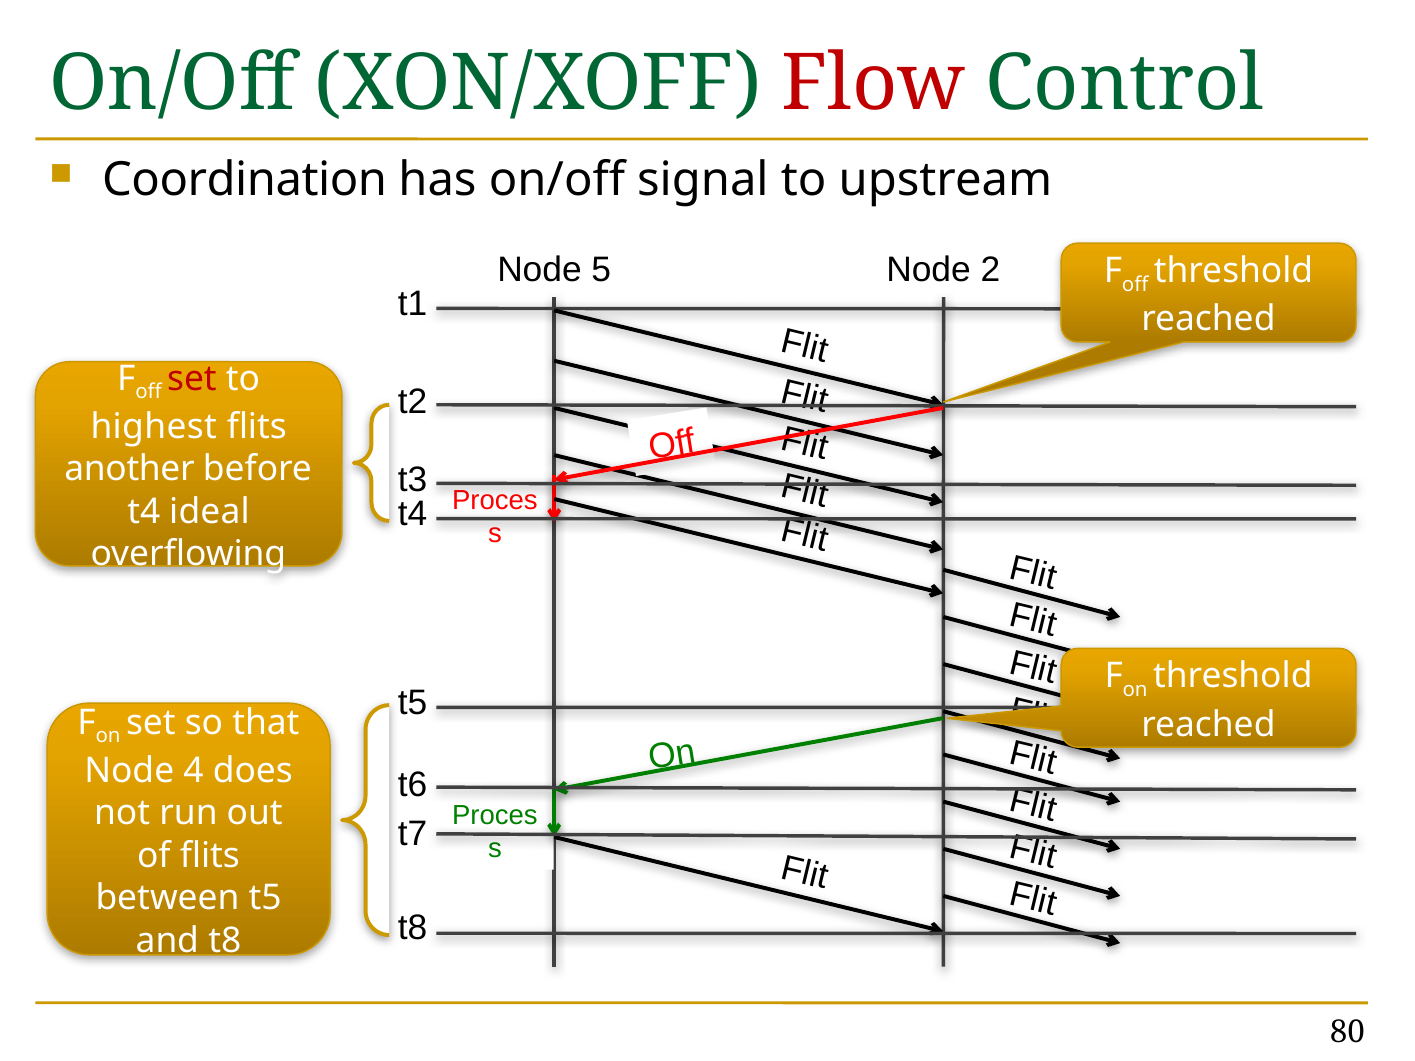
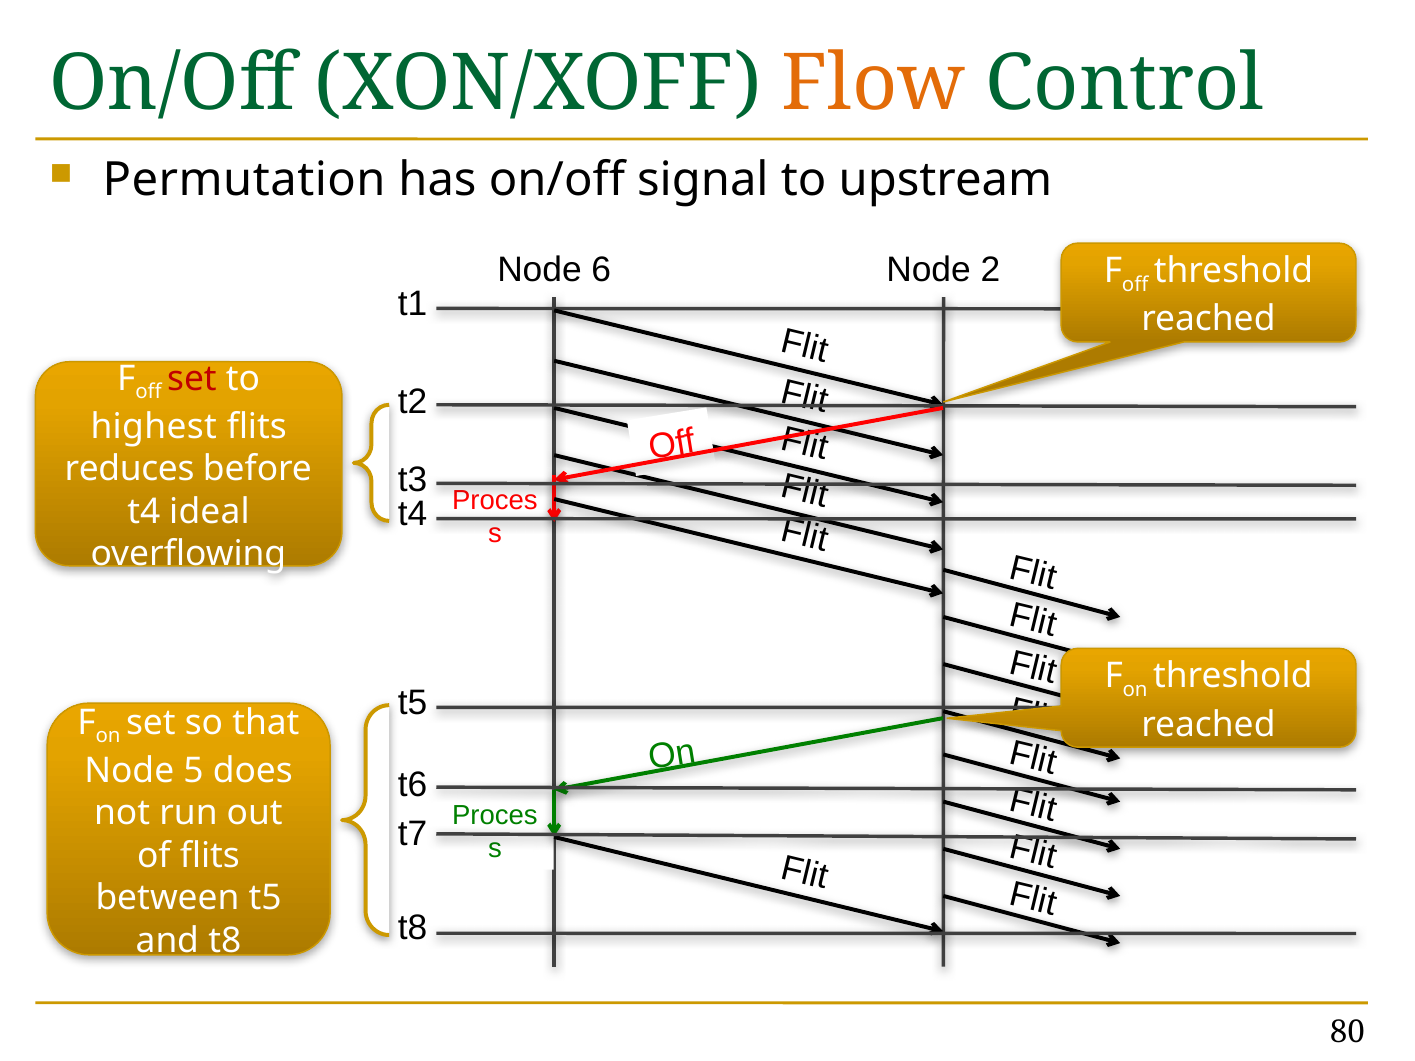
Flow colour: red -> orange
Coordination: Coordination -> Permutation
5: 5 -> 6
another: another -> reduces
4: 4 -> 5
